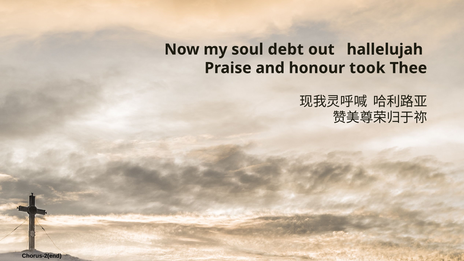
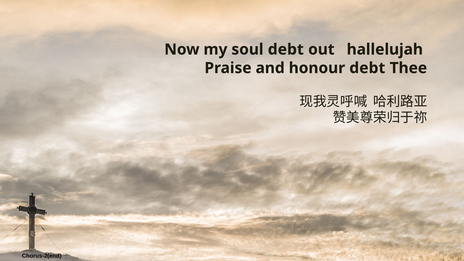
honour took: took -> debt
